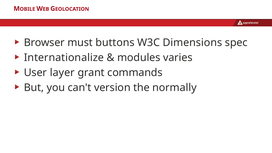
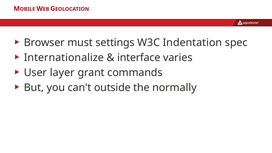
buttons: buttons -> settings
Dimensions: Dimensions -> Indentation
modules: modules -> interface
version: version -> outside
